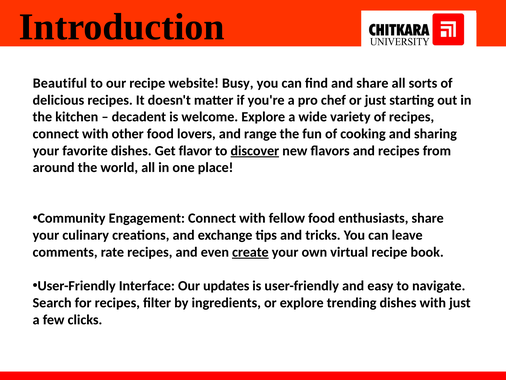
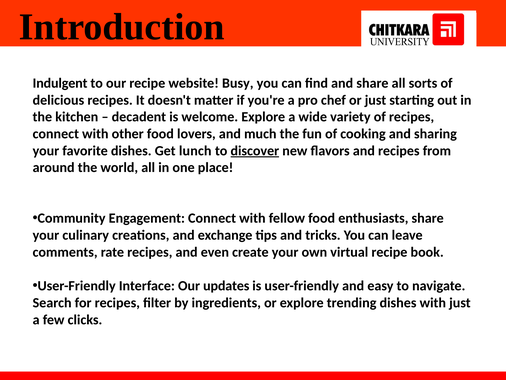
Beautiful: Beautiful -> Indulgent
range: range -> much
flavor: flavor -> lunch
create underline: present -> none
